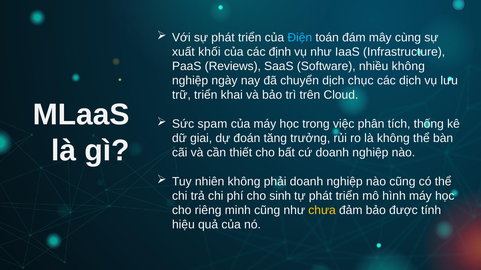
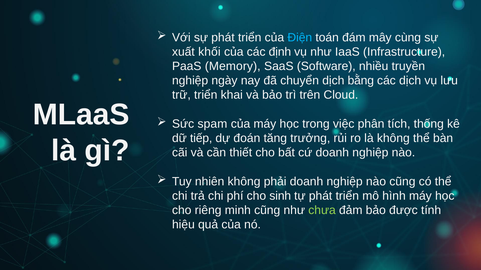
Reviews: Reviews -> Memory
nhiều không: không -> truyền
chục: chục -> bằng
giai: giai -> tiếp
chưa colour: yellow -> light green
